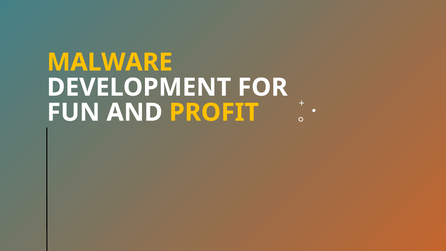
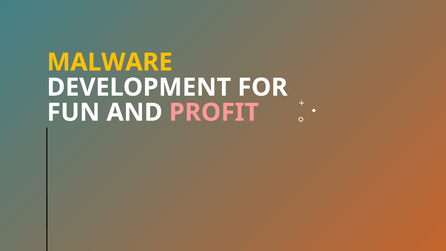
PROFIT colour: yellow -> pink
